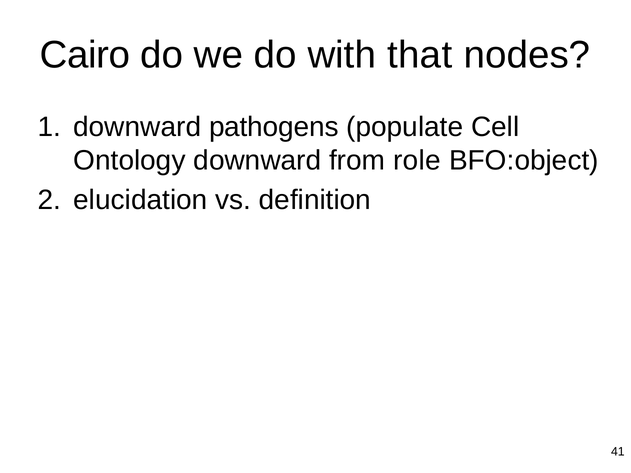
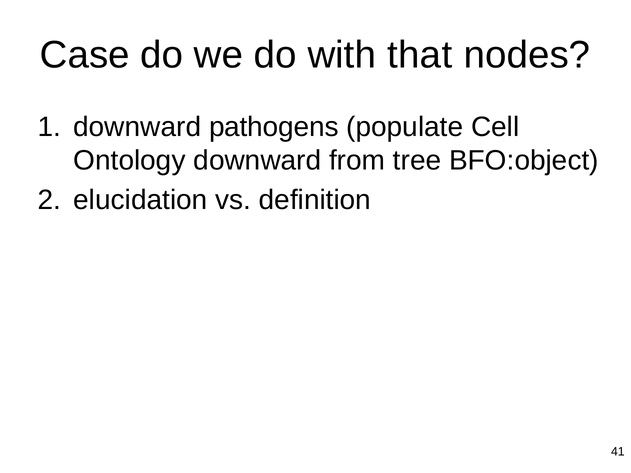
Cairo: Cairo -> Case
role: role -> tree
